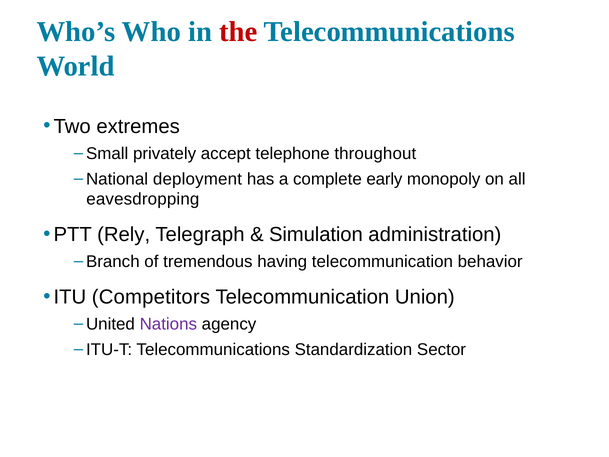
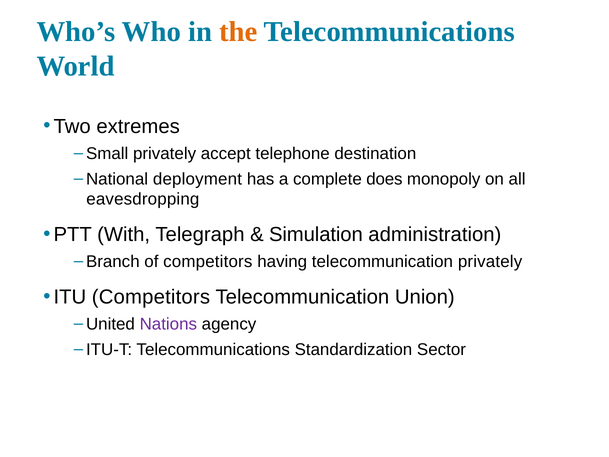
the colour: red -> orange
throughout: throughout -> destination
early: early -> does
Rely: Rely -> With
of tremendous: tremendous -> competitors
telecommunication behavior: behavior -> privately
